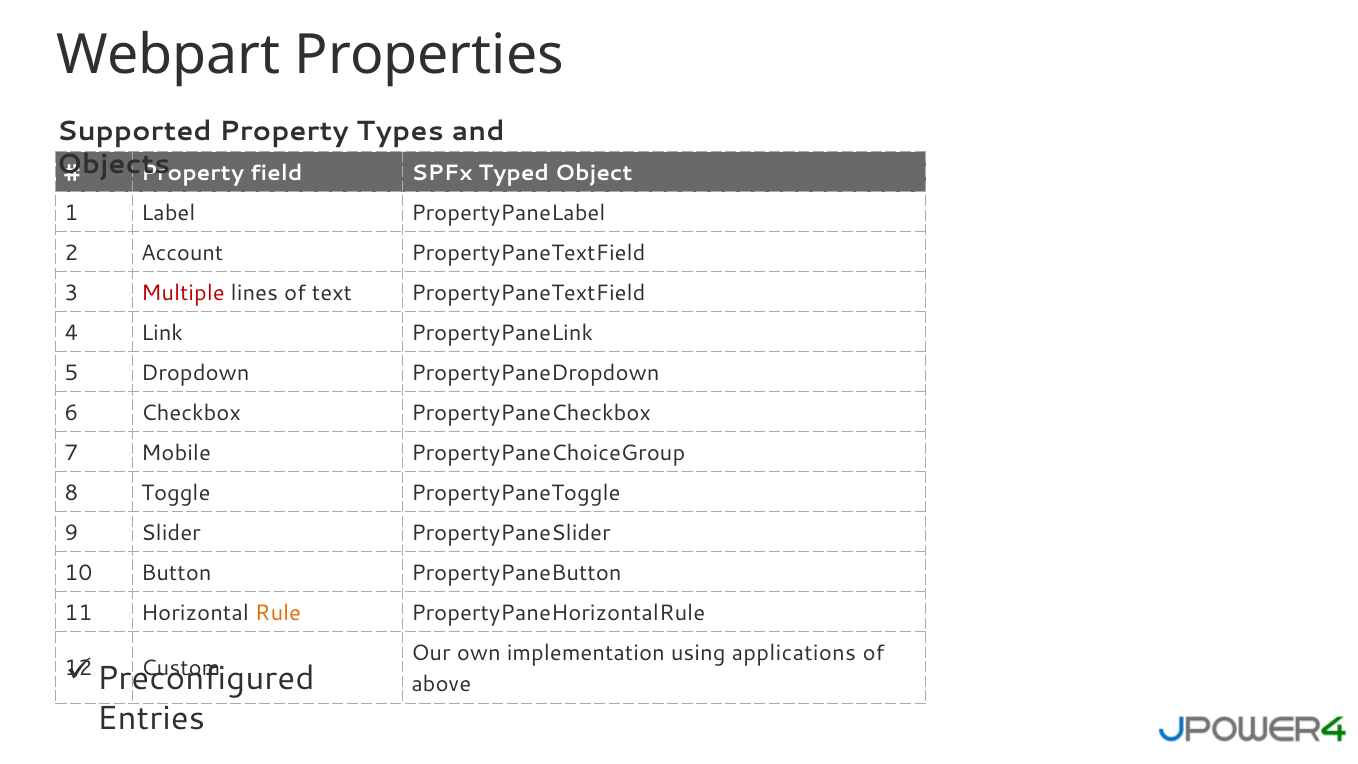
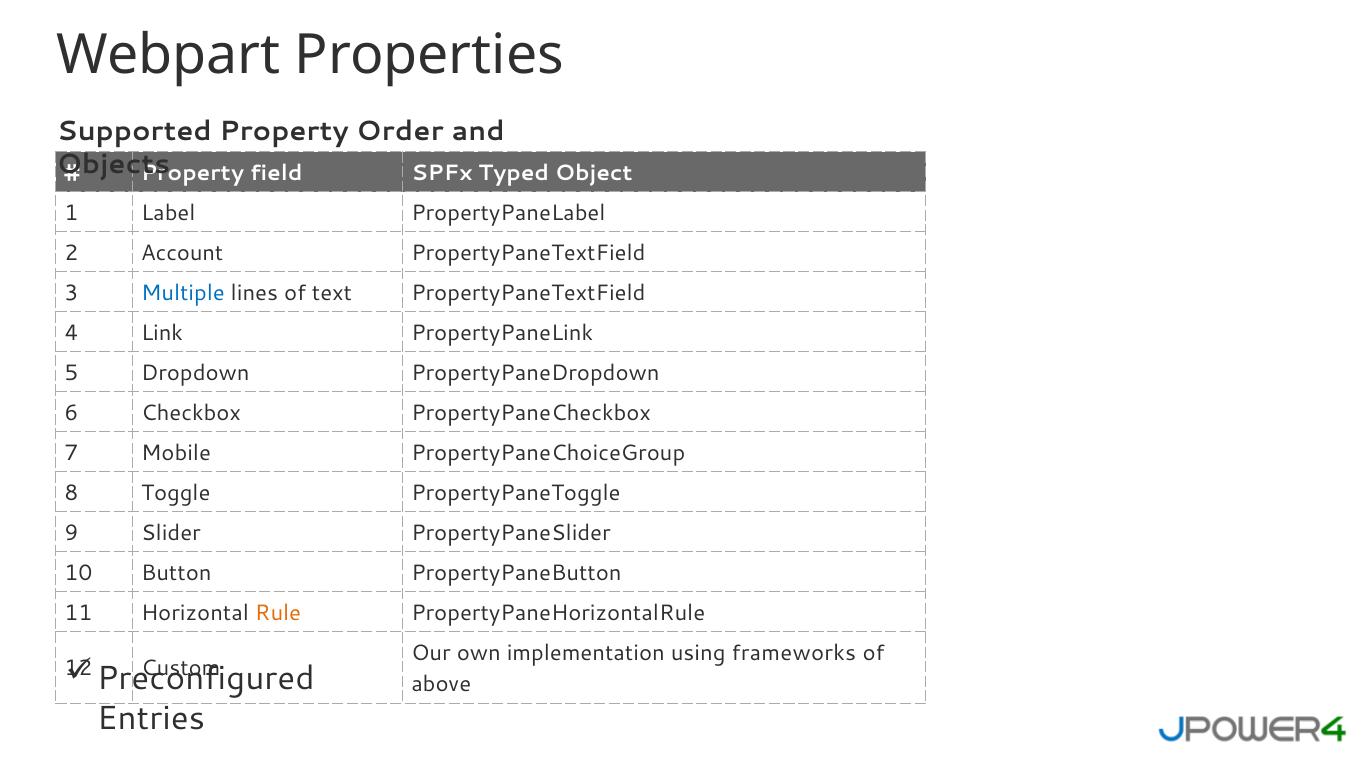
Types: Types -> Order
Multiple colour: red -> blue
applications: applications -> frameworks
